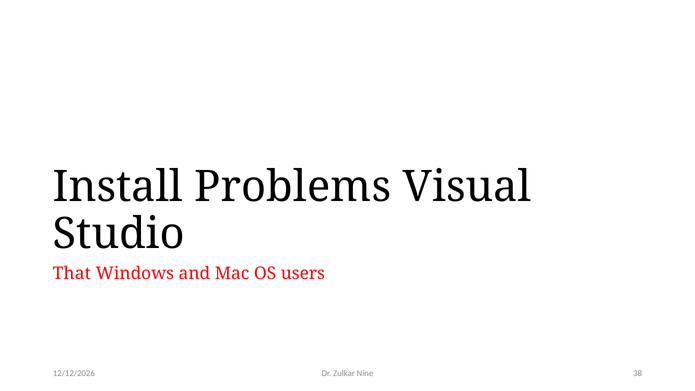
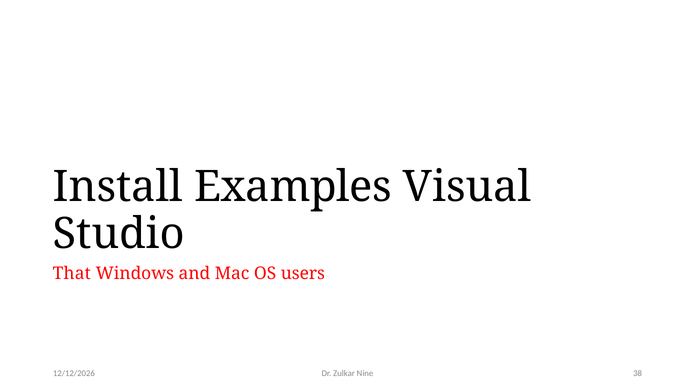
Problems: Problems -> Examples
